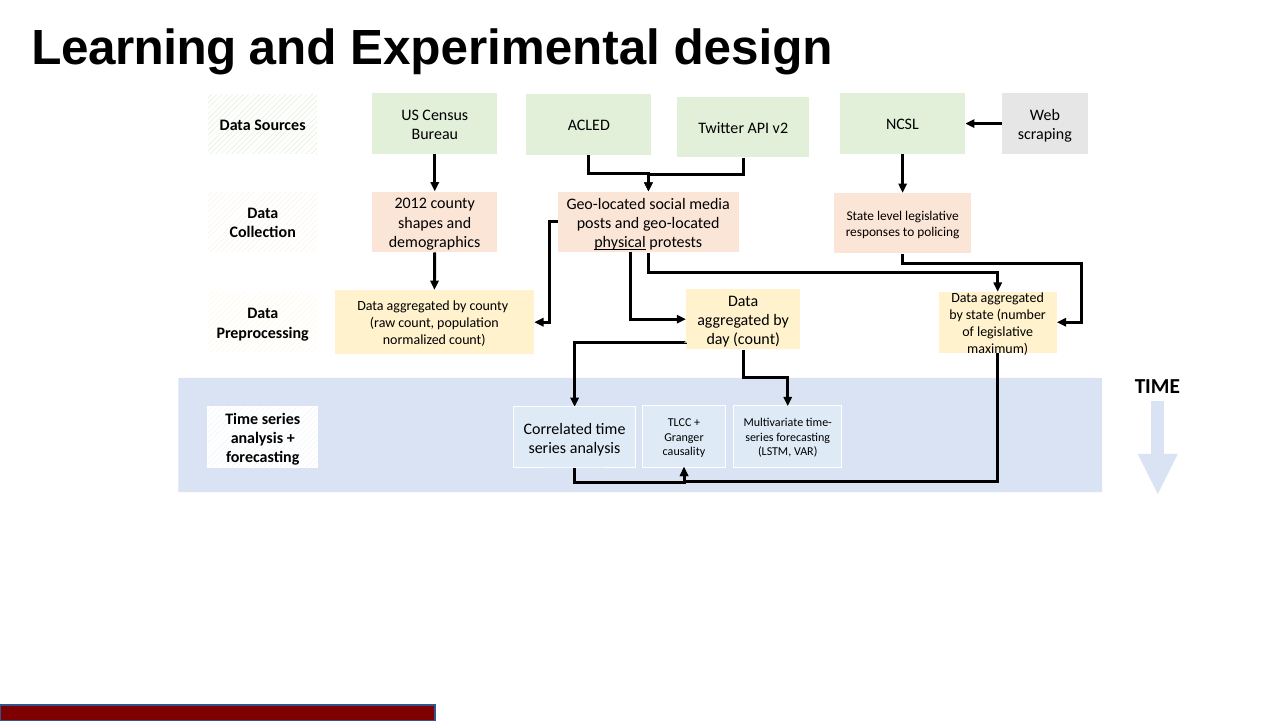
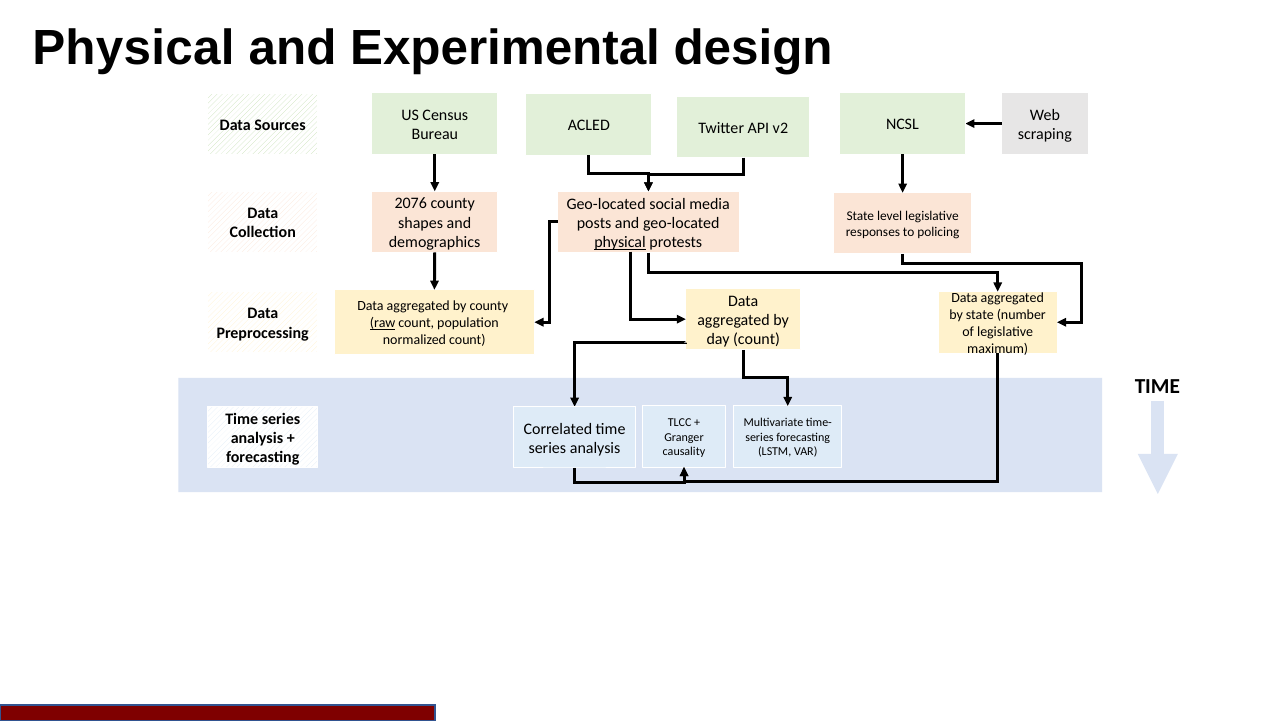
Learning at (134, 48): Learning -> Physical
2012: 2012 -> 2076
raw underline: none -> present
